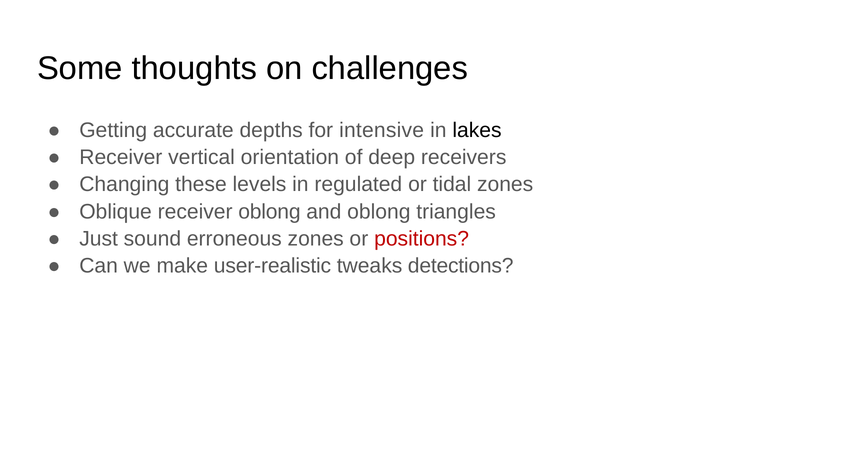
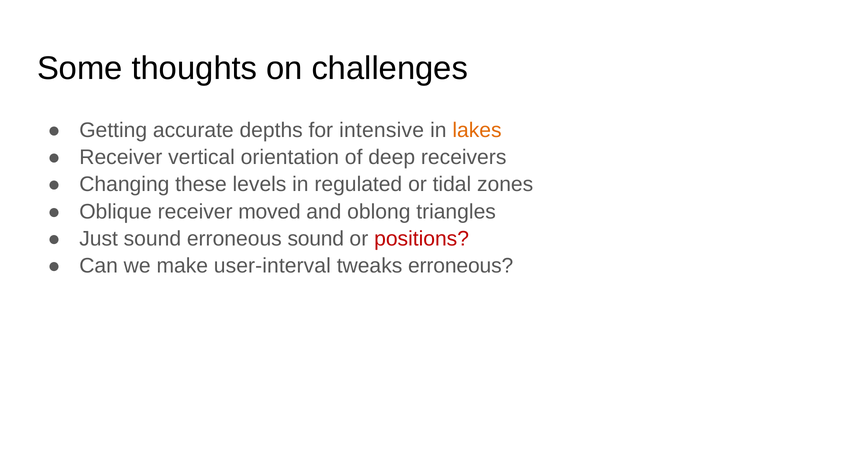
lakes colour: black -> orange
receiver oblong: oblong -> moved
erroneous zones: zones -> sound
user-realistic: user-realistic -> user-interval
tweaks detections: detections -> erroneous
